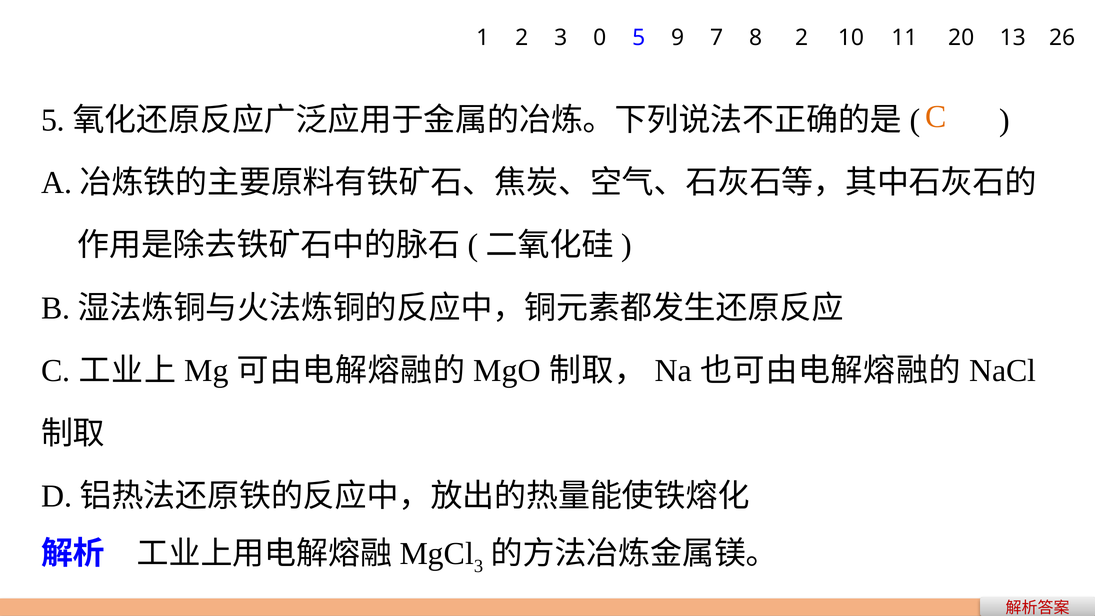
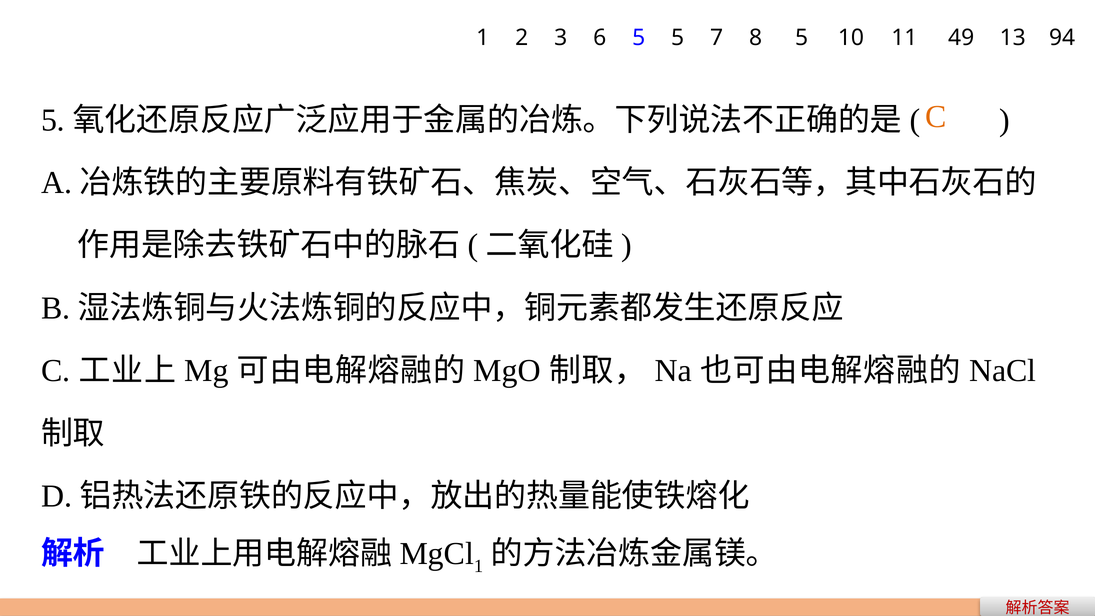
0: 0 -> 6
5 9: 9 -> 5
8 2: 2 -> 5
20: 20 -> 49
26: 26 -> 94
3 at (479, 566): 3 -> 1
